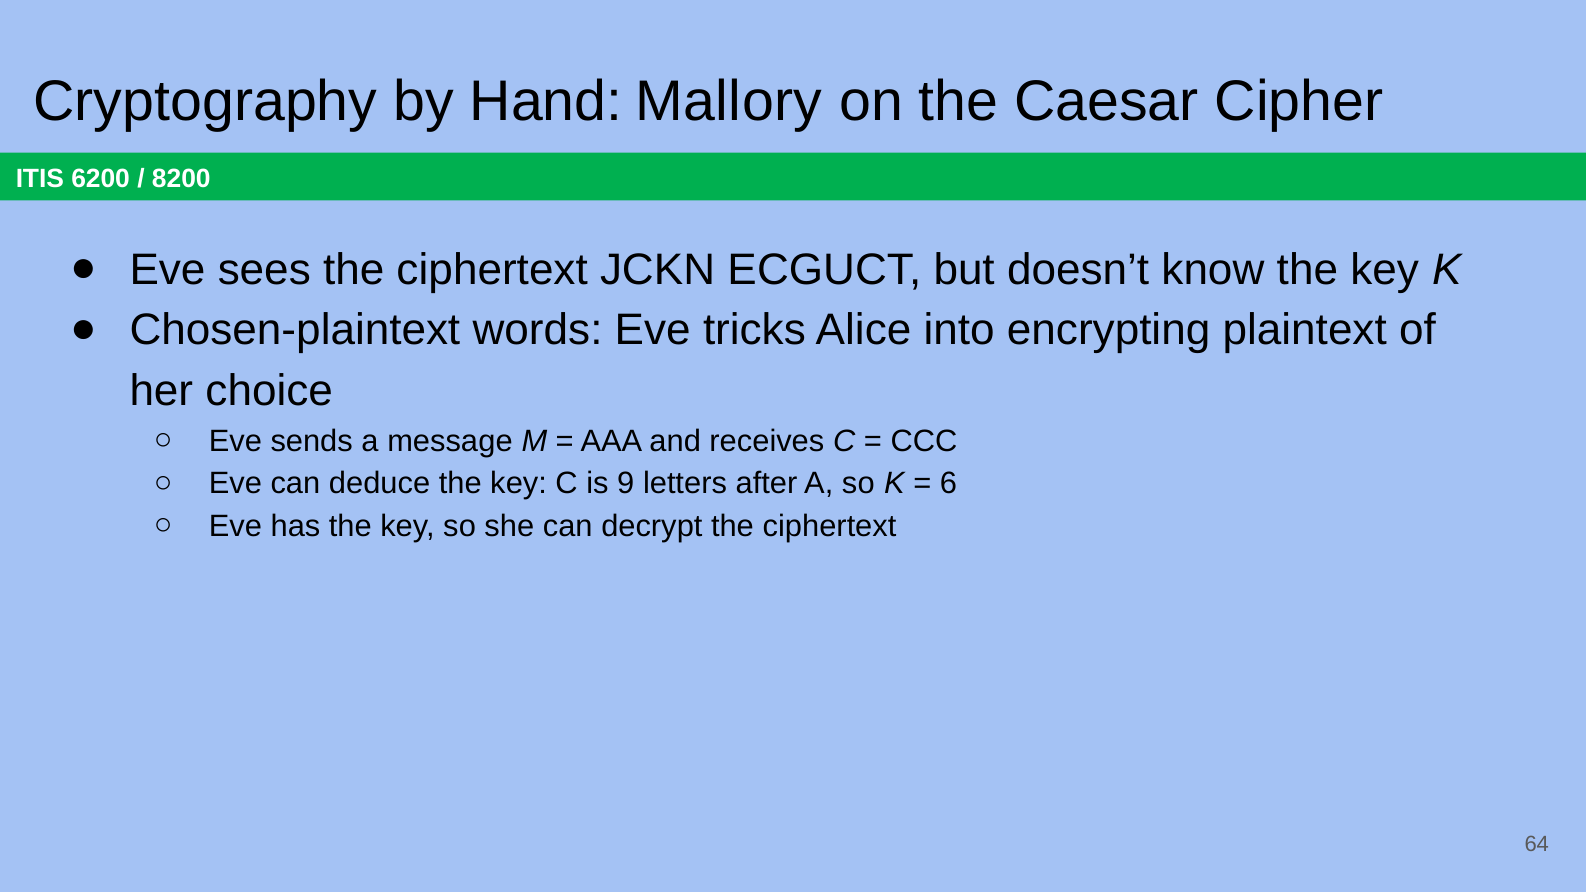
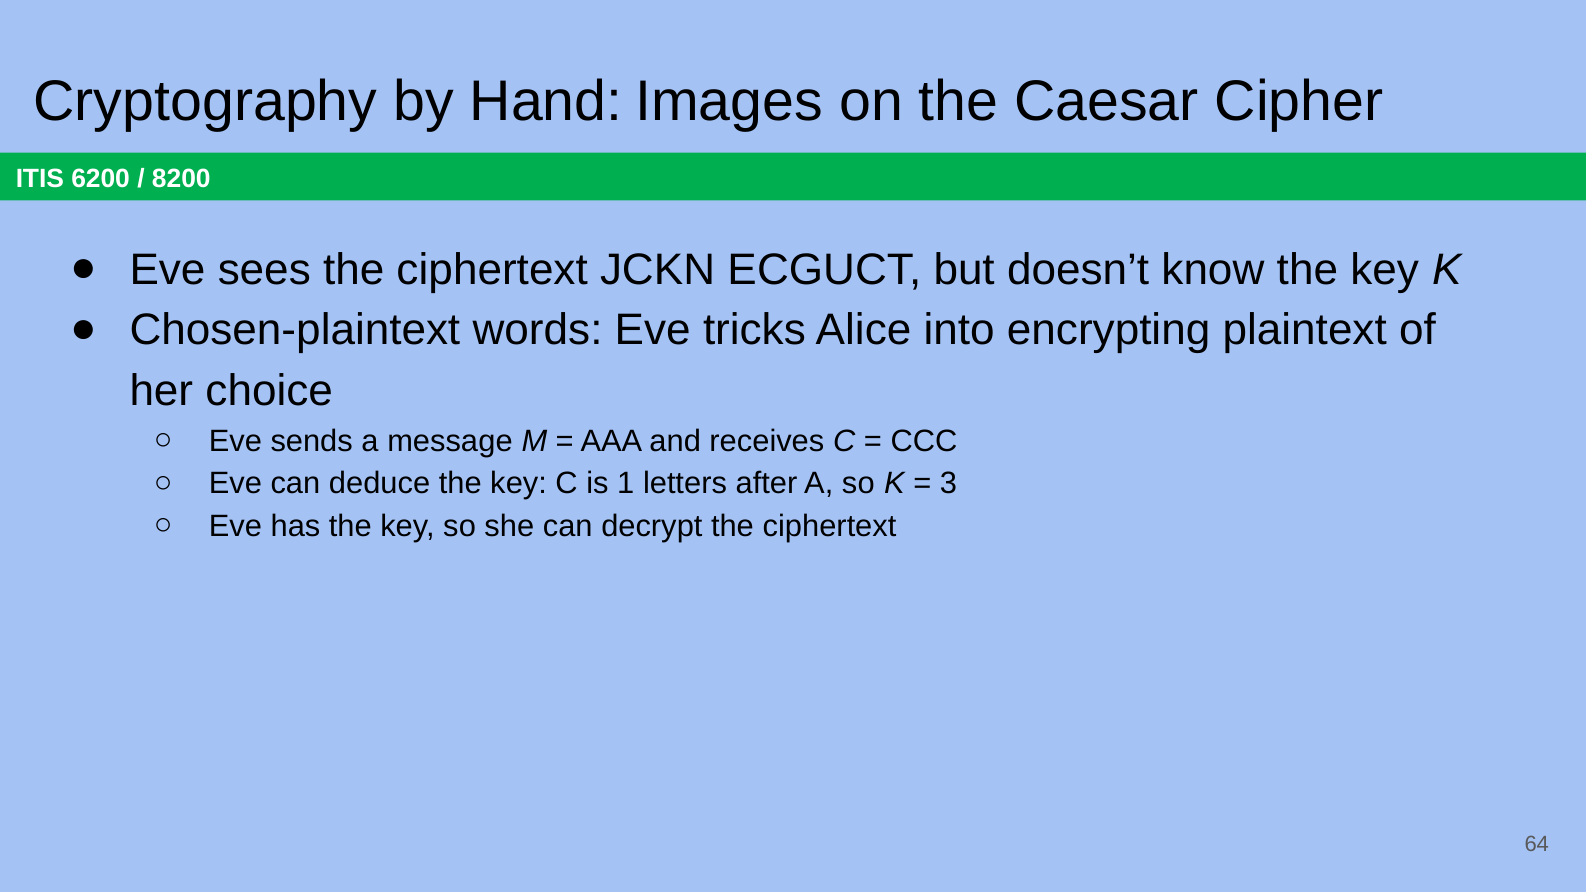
Mallory: Mallory -> Images
9: 9 -> 1
6: 6 -> 3
